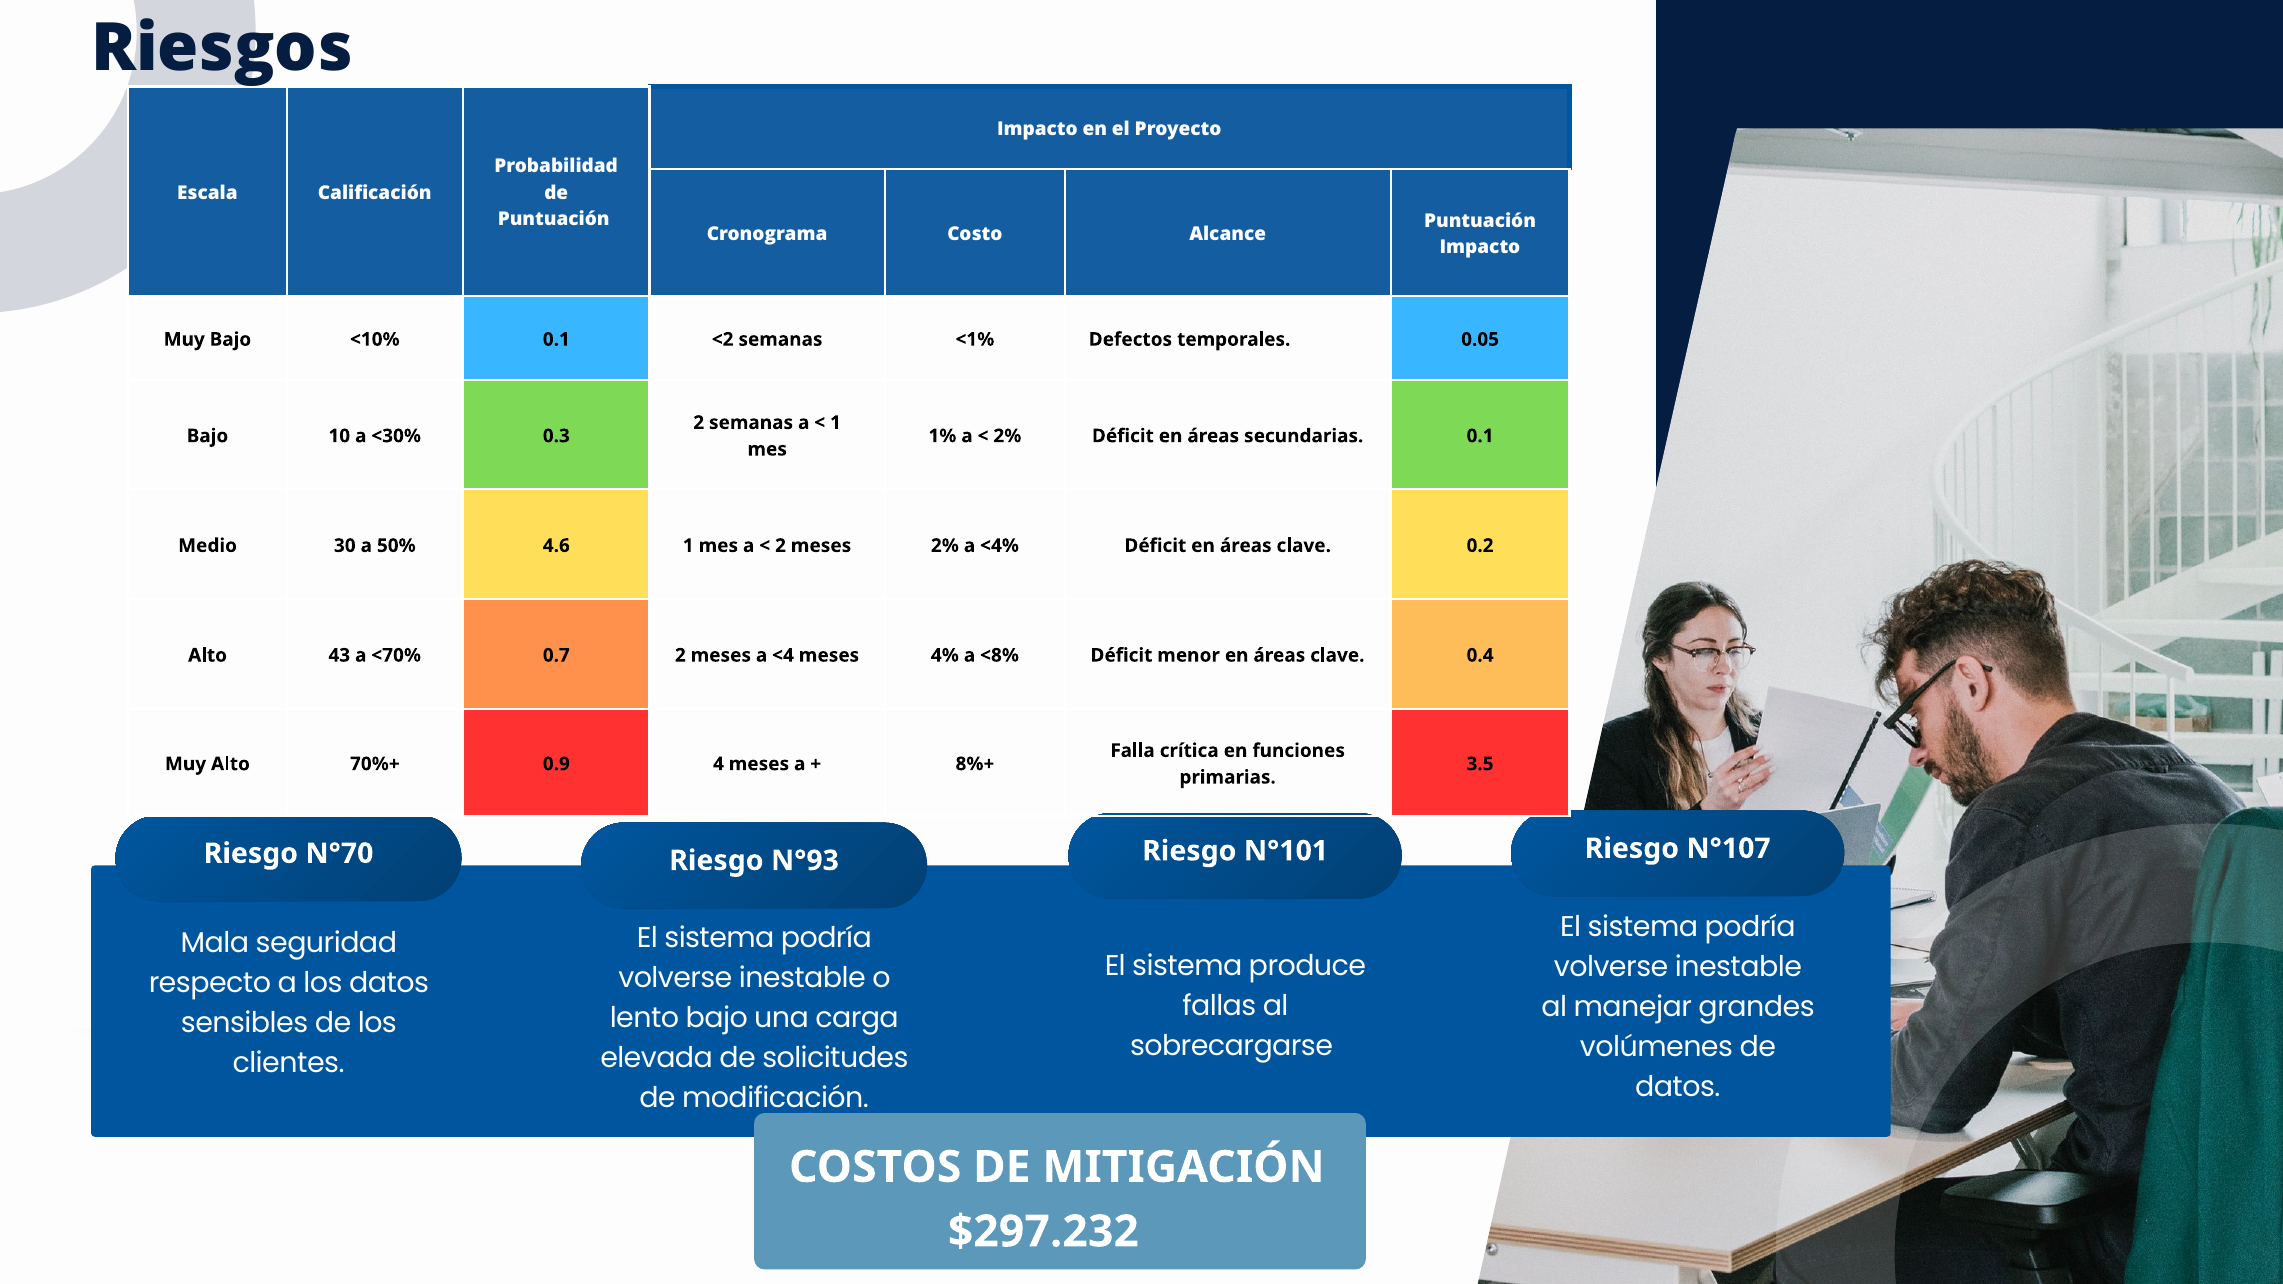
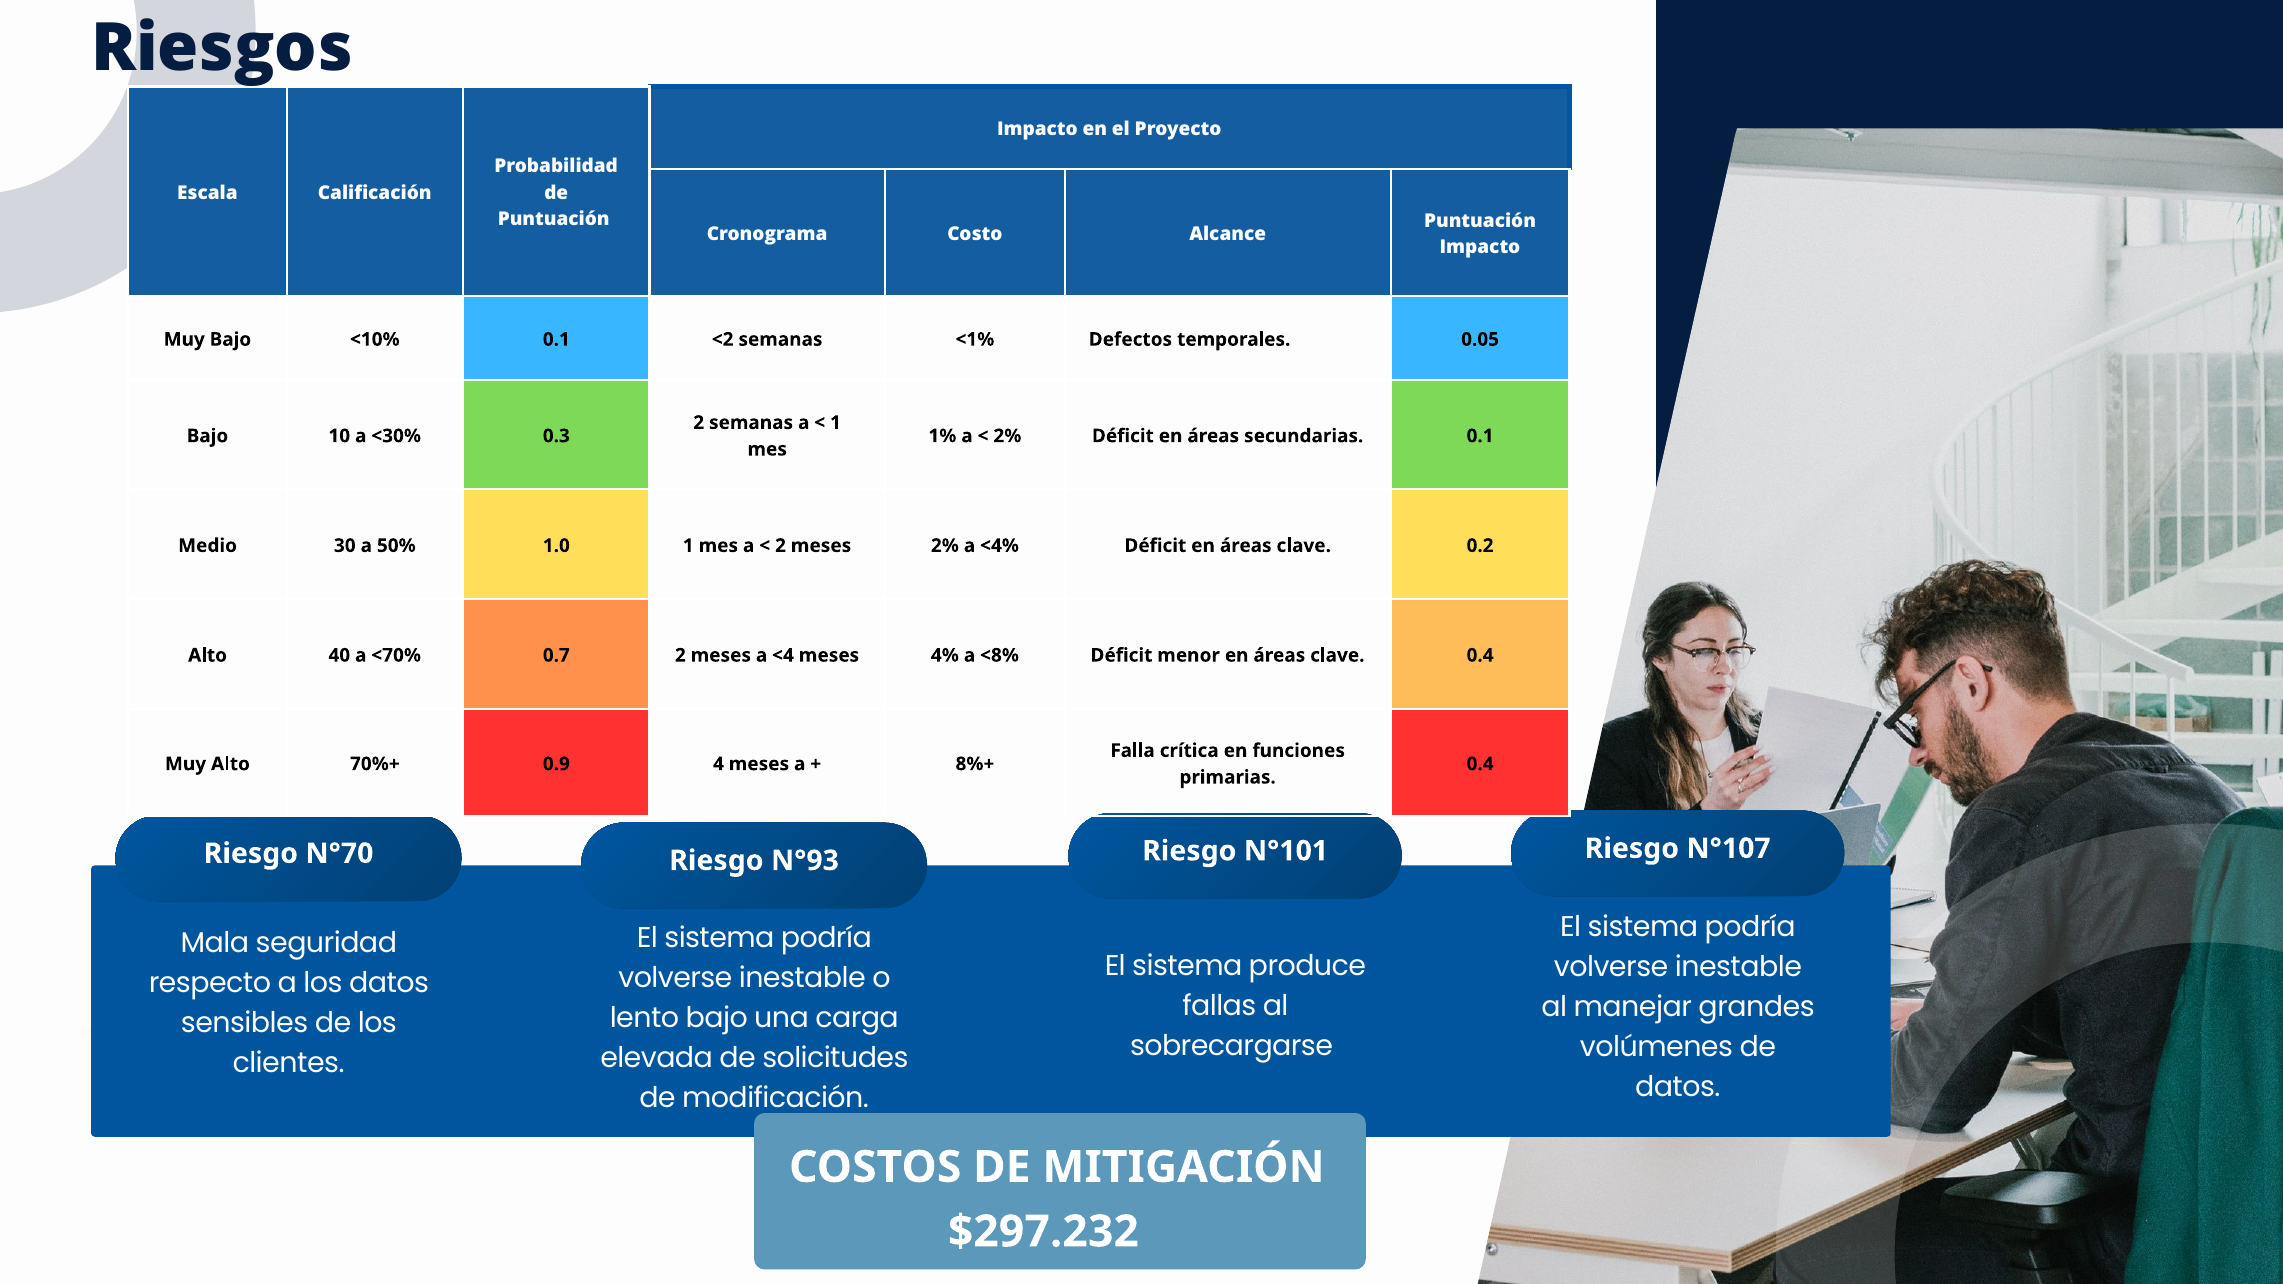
4.6: 4.6 -> 1.0
43: 43 -> 40
3.5 at (1480, 764): 3.5 -> 0.4
